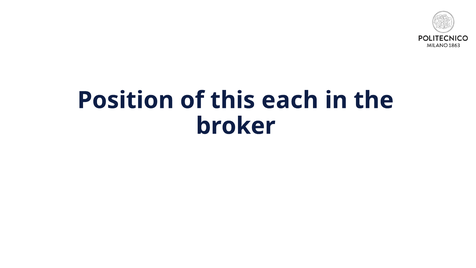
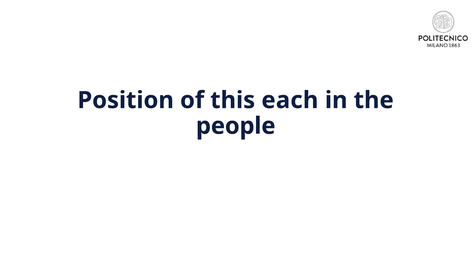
broker: broker -> people
